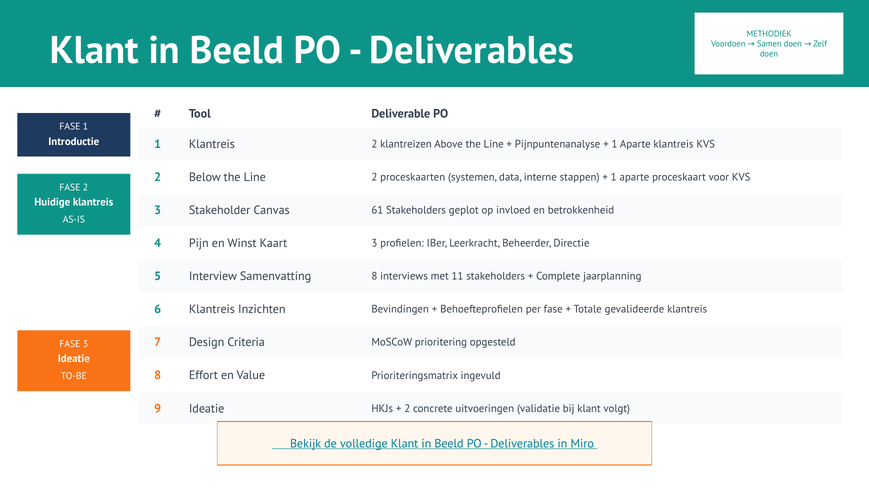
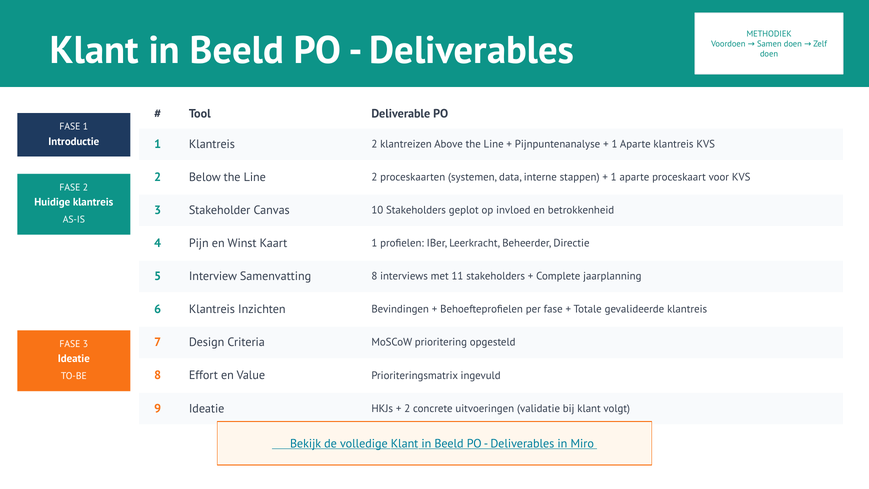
61: 61 -> 10
Kaart 3: 3 -> 1
